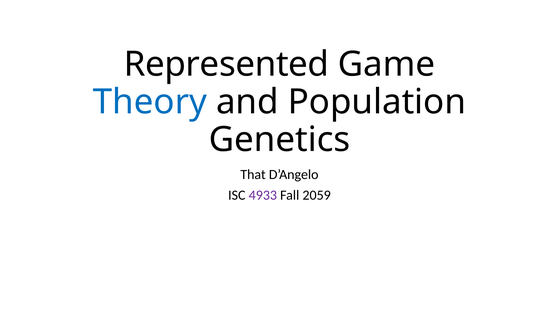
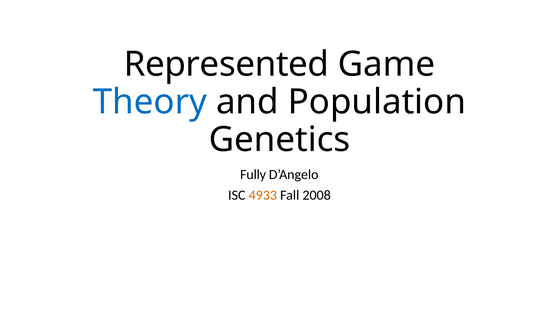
That: That -> Fully
4933 colour: purple -> orange
2059: 2059 -> 2008
